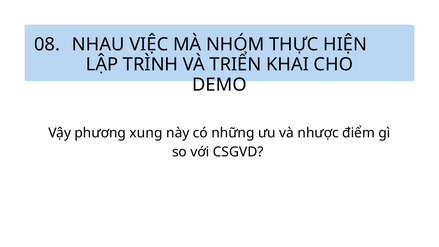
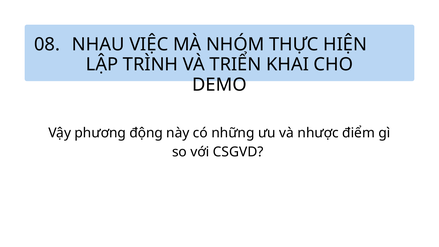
xung: xung -> động
